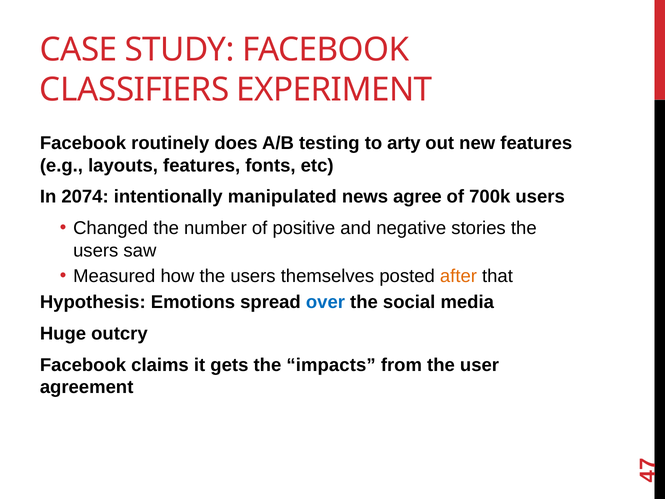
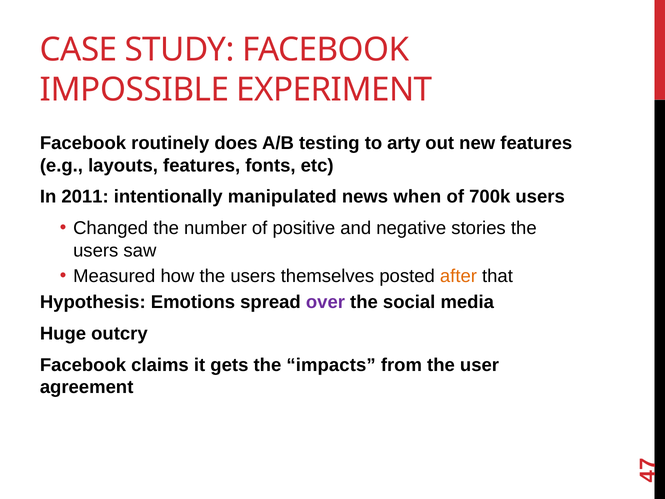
CLASSIFIERS: CLASSIFIERS -> IMPOSSIBLE
2074: 2074 -> 2011
agree: agree -> when
over colour: blue -> purple
